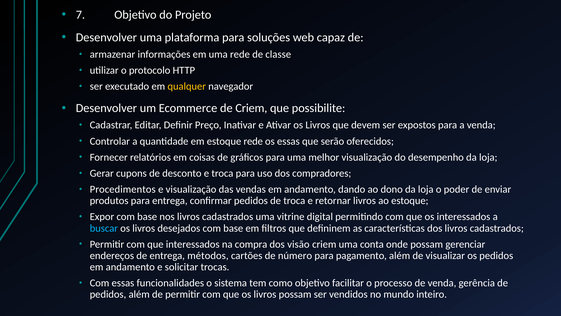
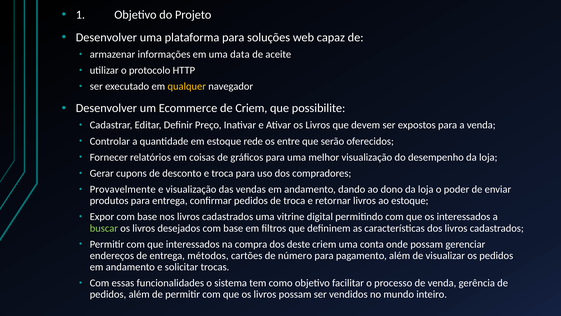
7: 7 -> 1
uma rede: rede -> data
classe: classe -> aceite
os essas: essas -> entre
Procedimentos: Procedimentos -> Provavelmente
buscar colour: light blue -> light green
visão: visão -> deste
